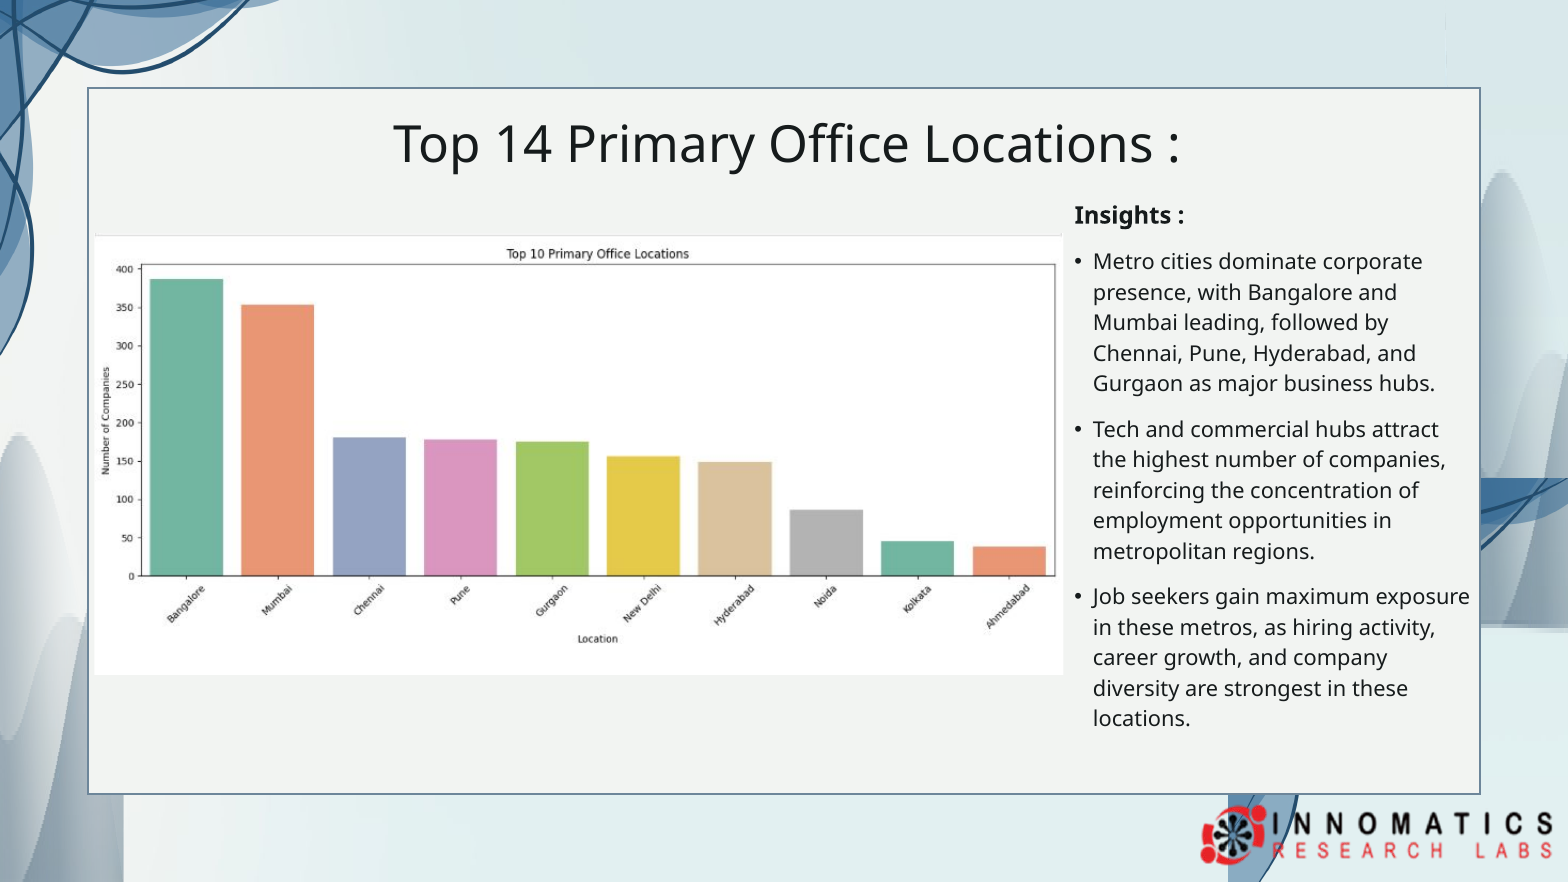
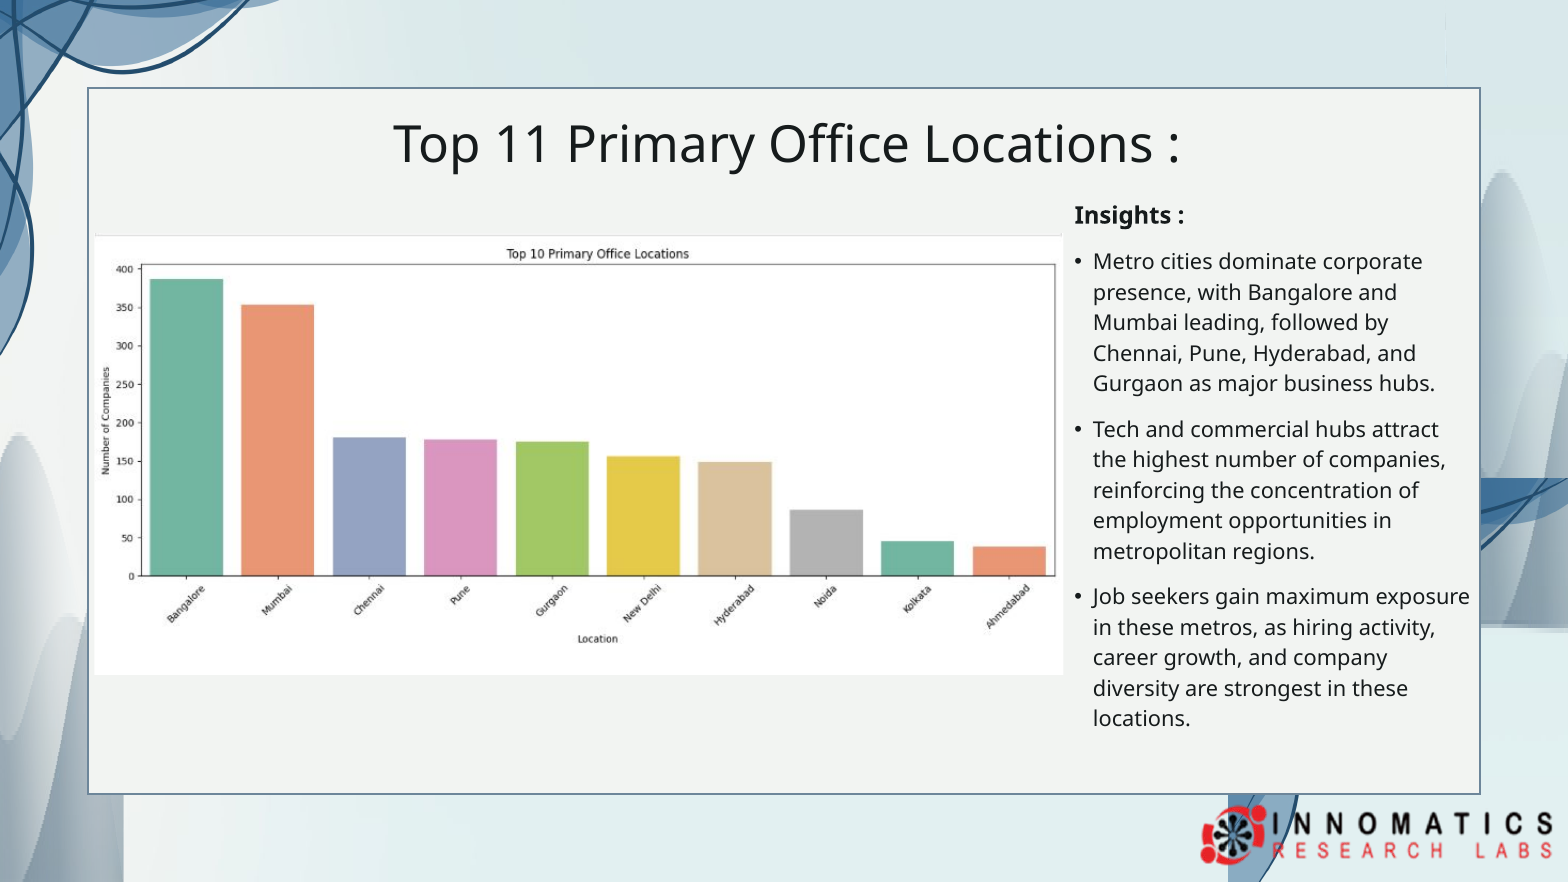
14: 14 -> 11
